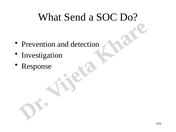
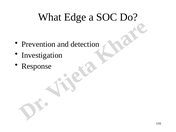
Send: Send -> Edge
